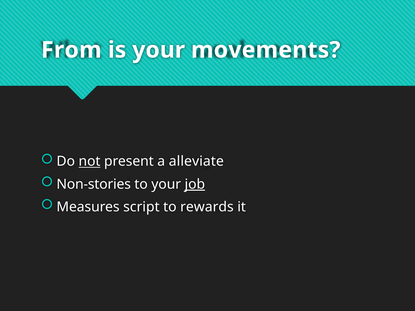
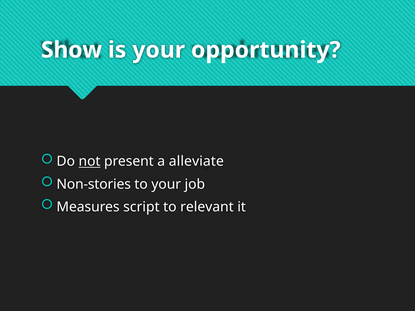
From: From -> Show
movements: movements -> opportunity
job underline: present -> none
rewards: rewards -> relevant
